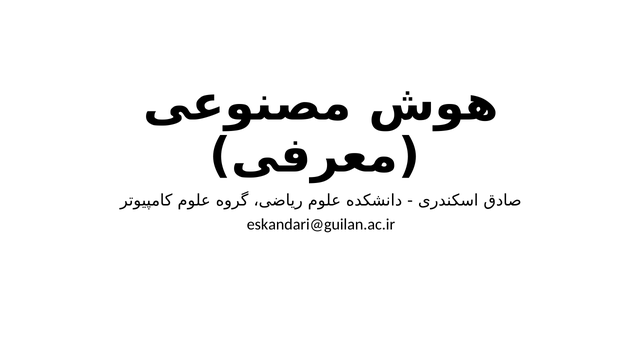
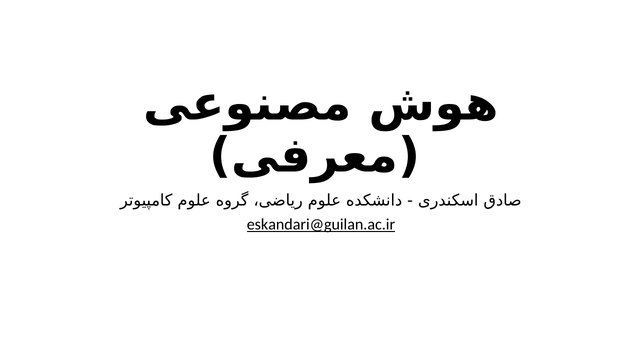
eskandari@guilan.ac.ir underline: none -> present
